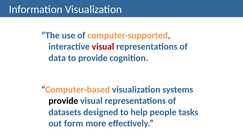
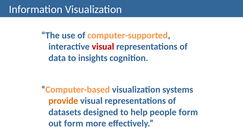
to provide: provide -> insights
provide at (63, 101) colour: black -> orange
people tasks: tasks -> form
